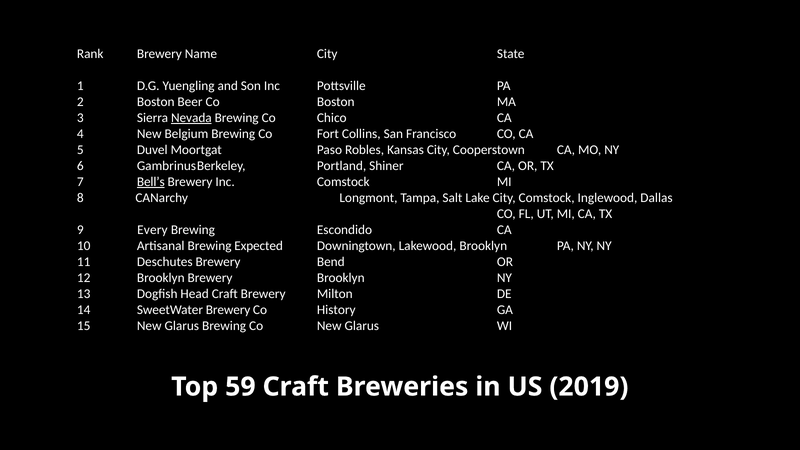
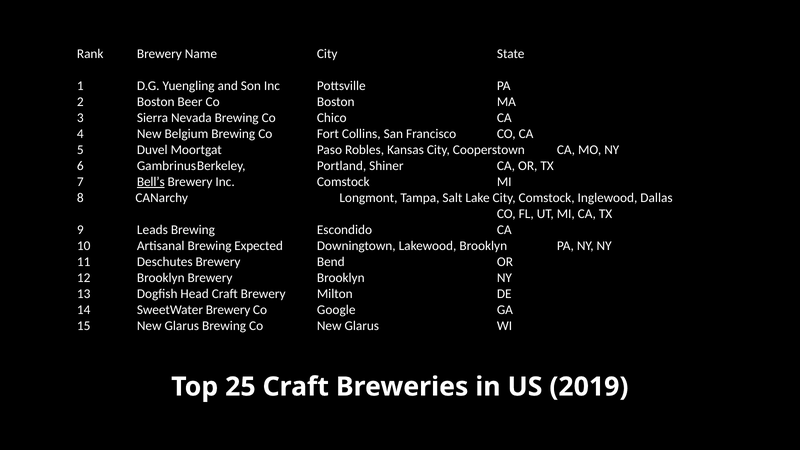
Nevada underline: present -> none
Every: Every -> Leads
History: History -> Google
59: 59 -> 25
